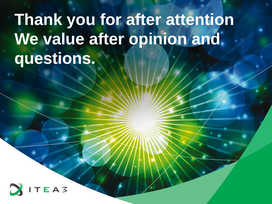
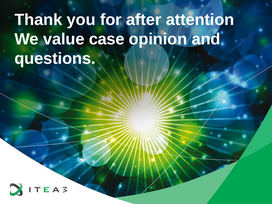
value after: after -> case
